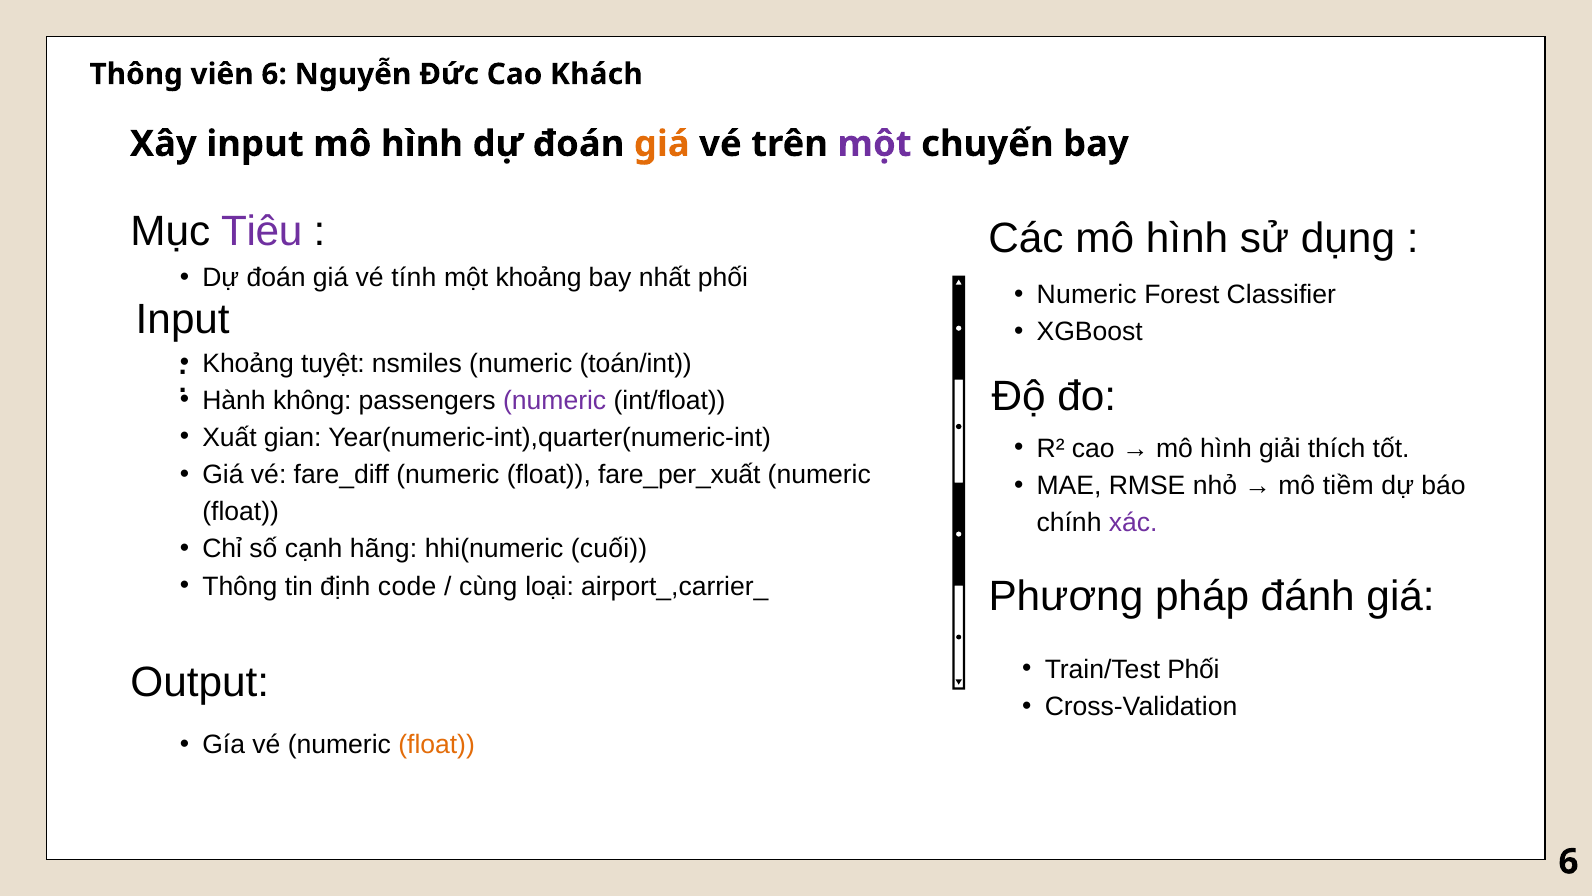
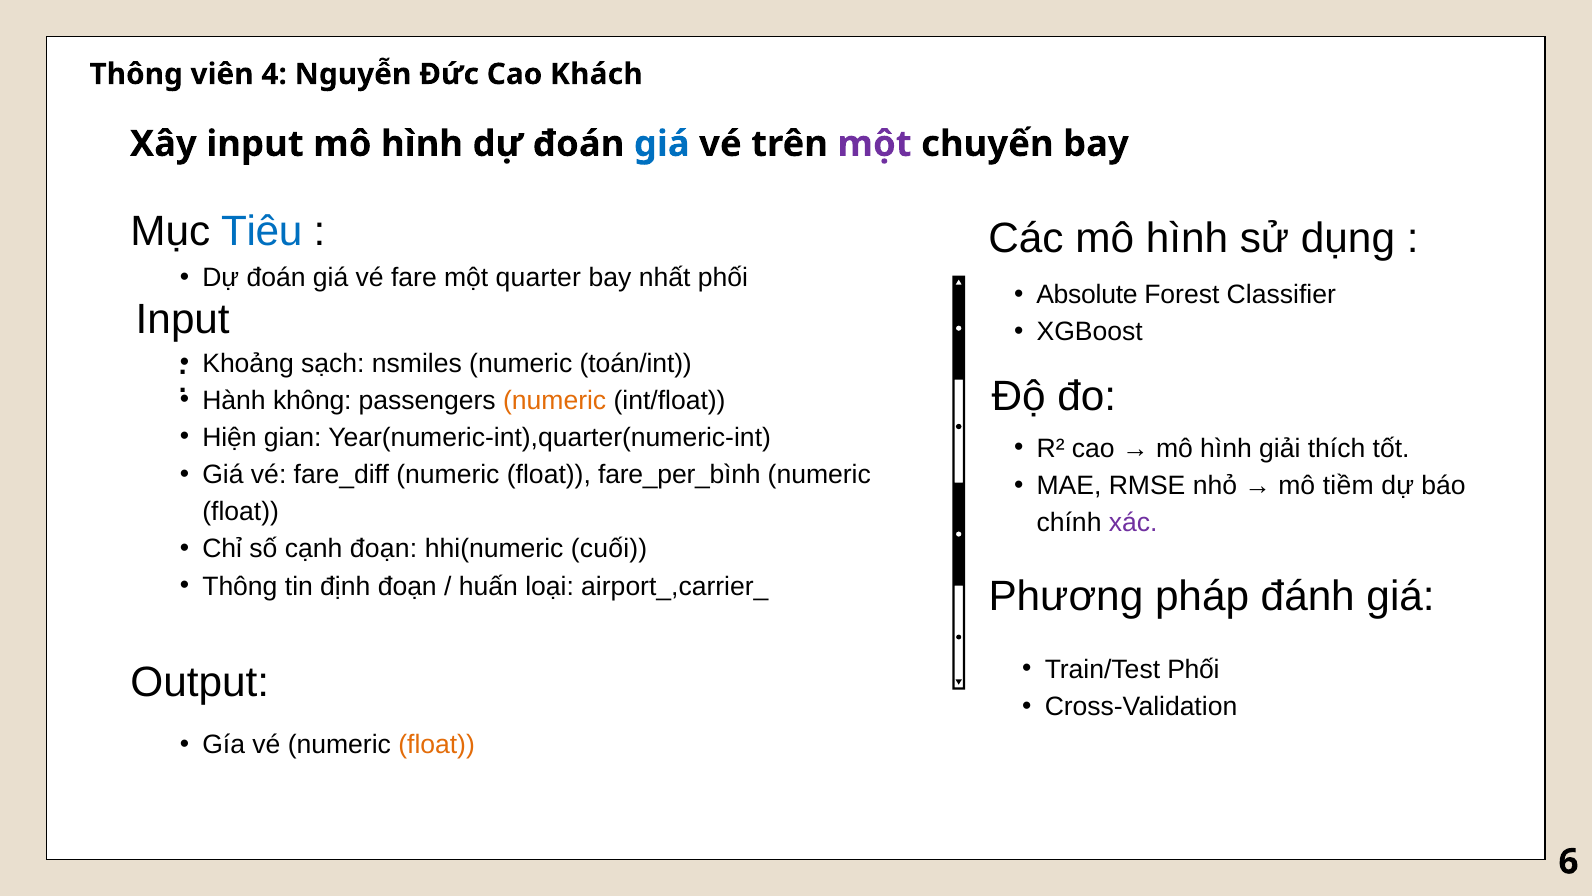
viên 6: 6 -> 4
giá at (662, 144) colour: orange -> blue
Tiêu colour: purple -> blue
tính: tính -> fare
một khoảng: khoảng -> quarter
Numeric at (1087, 295): Numeric -> Absolute
tuyệt: tuyệt -> sạch
numeric at (555, 400) colour: purple -> orange
Xuất: Xuất -> Hiện
fare_per_xuất: fare_per_xuất -> fare_per_bình
cạnh hãng: hãng -> đoạn
định code: code -> đoạn
cùng: cùng -> huấn
